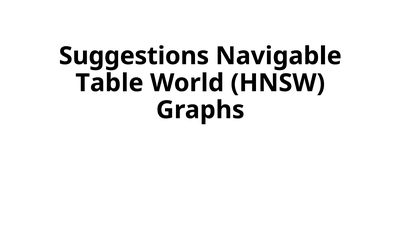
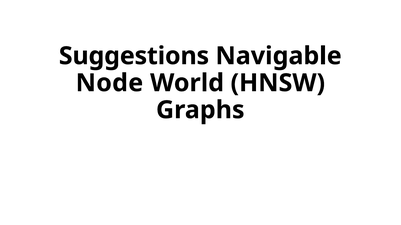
Table: Table -> Node
